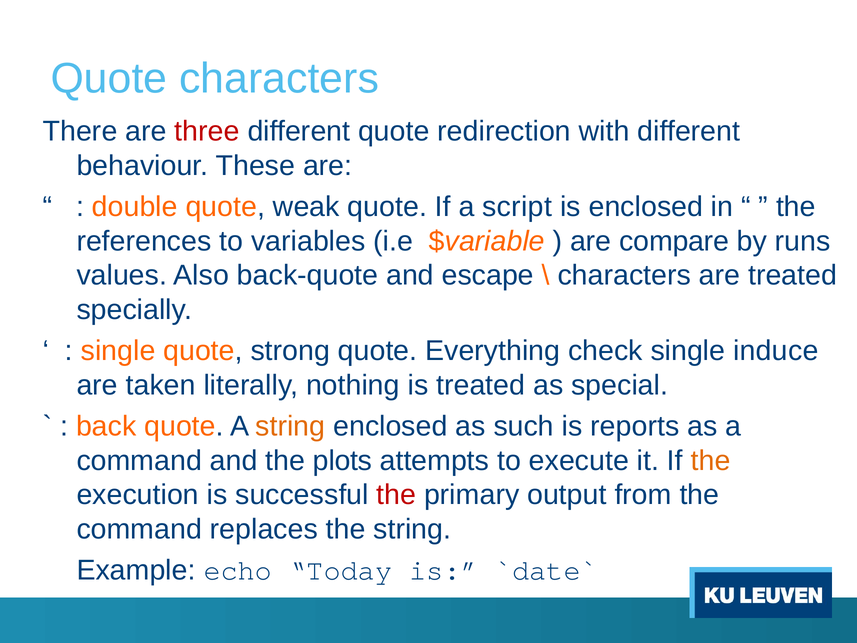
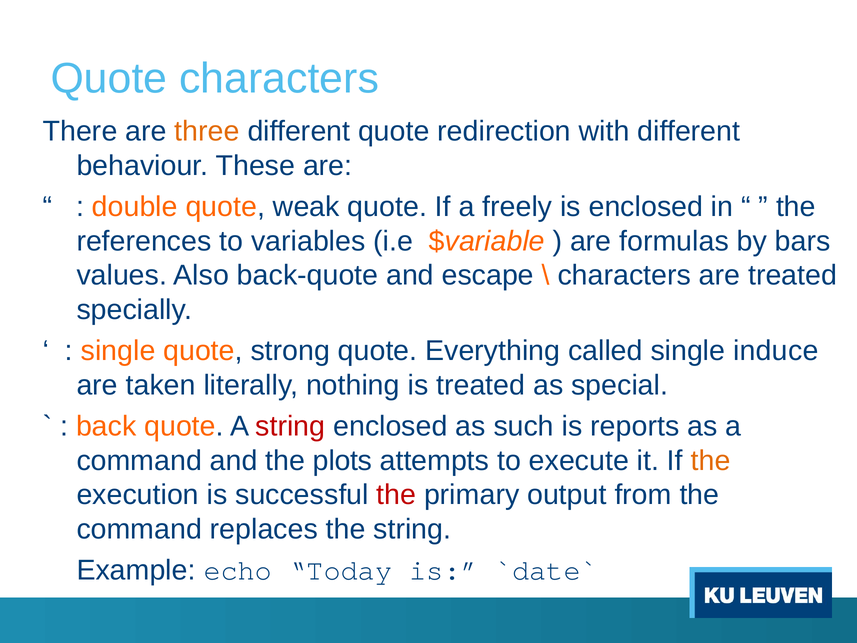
three colour: red -> orange
script: script -> freely
compare: compare -> formulas
runs: runs -> bars
check: check -> called
string at (290, 426) colour: orange -> red
